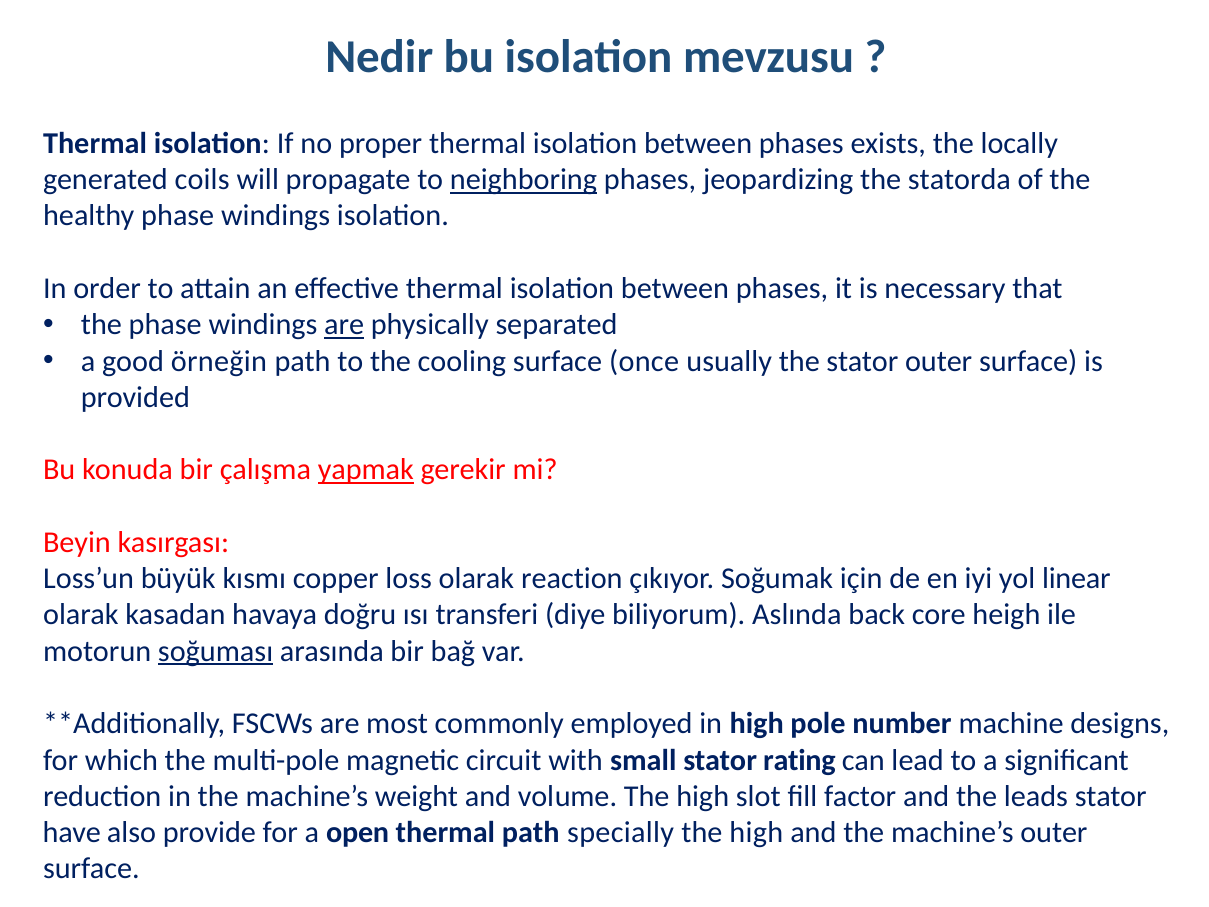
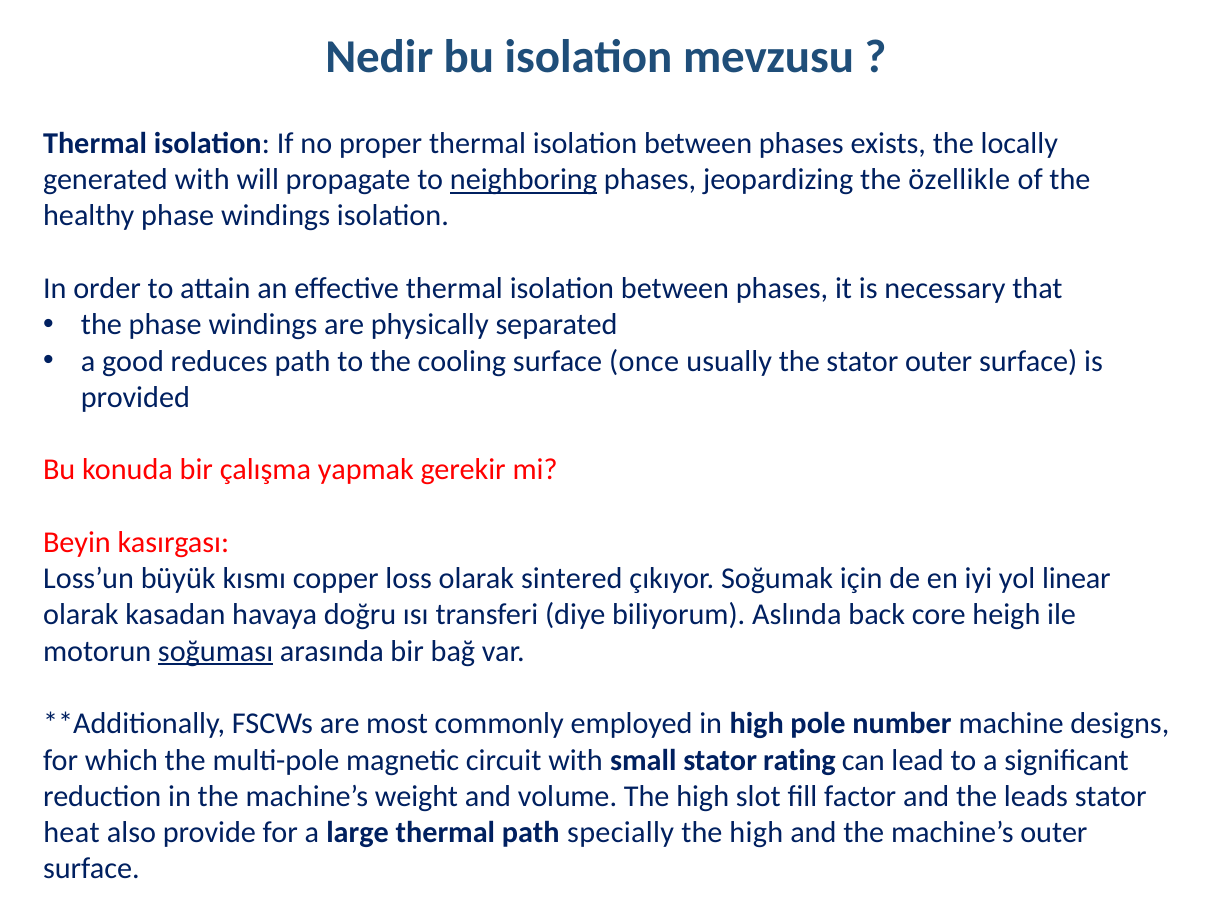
generated coils: coils -> with
statorda: statorda -> özellikle
are at (344, 325) underline: present -> none
örneğin: örneğin -> reduces
yapmak underline: present -> none
reaction: reaction -> sintered
have: have -> heat
open: open -> large
